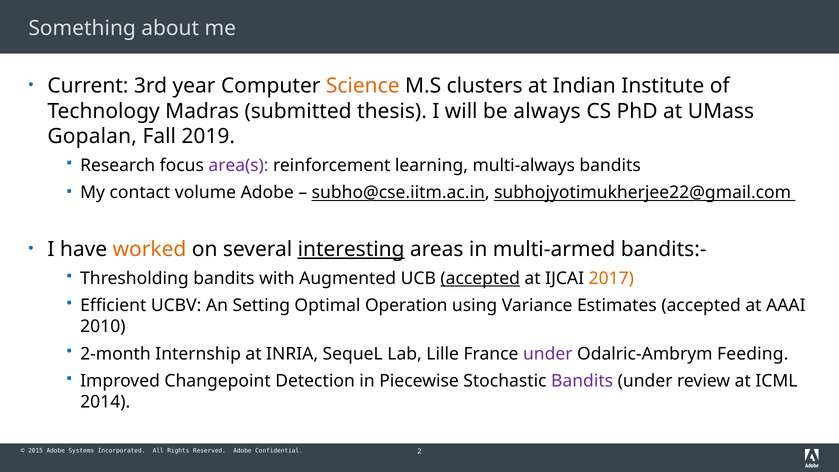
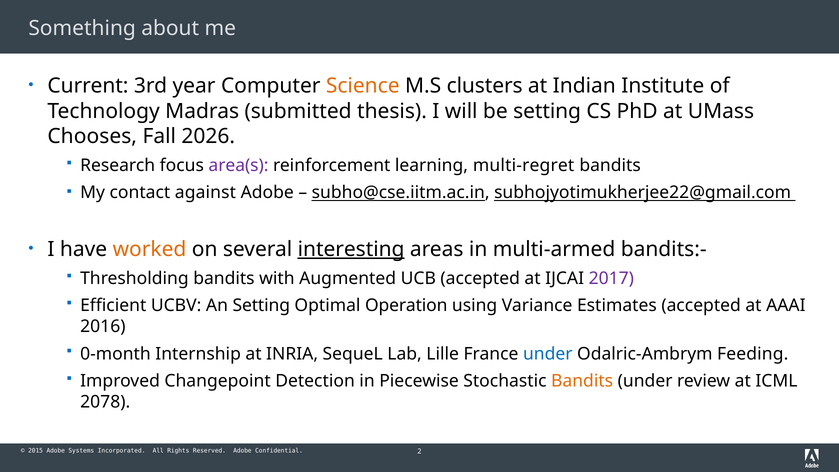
be always: always -> setting
Gopalan: Gopalan -> Chooses
2019: 2019 -> 2026
multi-always: multi-always -> multi-regret
volume: volume -> against
accepted at (480, 278) underline: present -> none
2017 colour: orange -> purple
2010: 2010 -> 2016
2-month: 2-month -> 0-month
under at (548, 354) colour: purple -> blue
Bandits at (582, 381) colour: purple -> orange
2014: 2014 -> 2078
